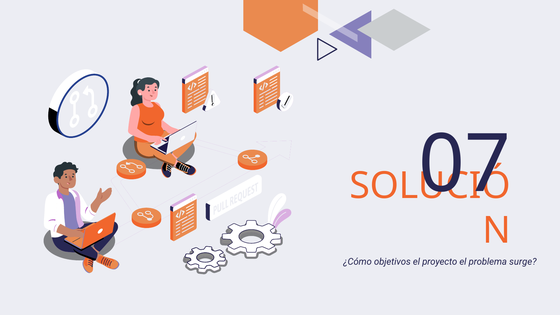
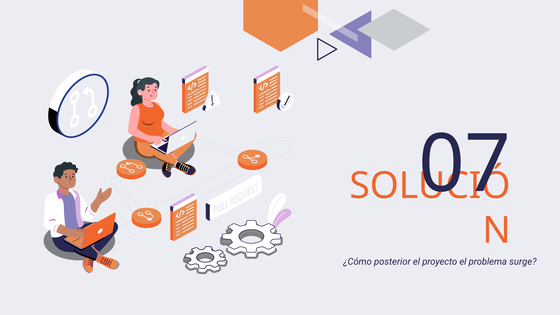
objetivos: objetivos -> posterior
